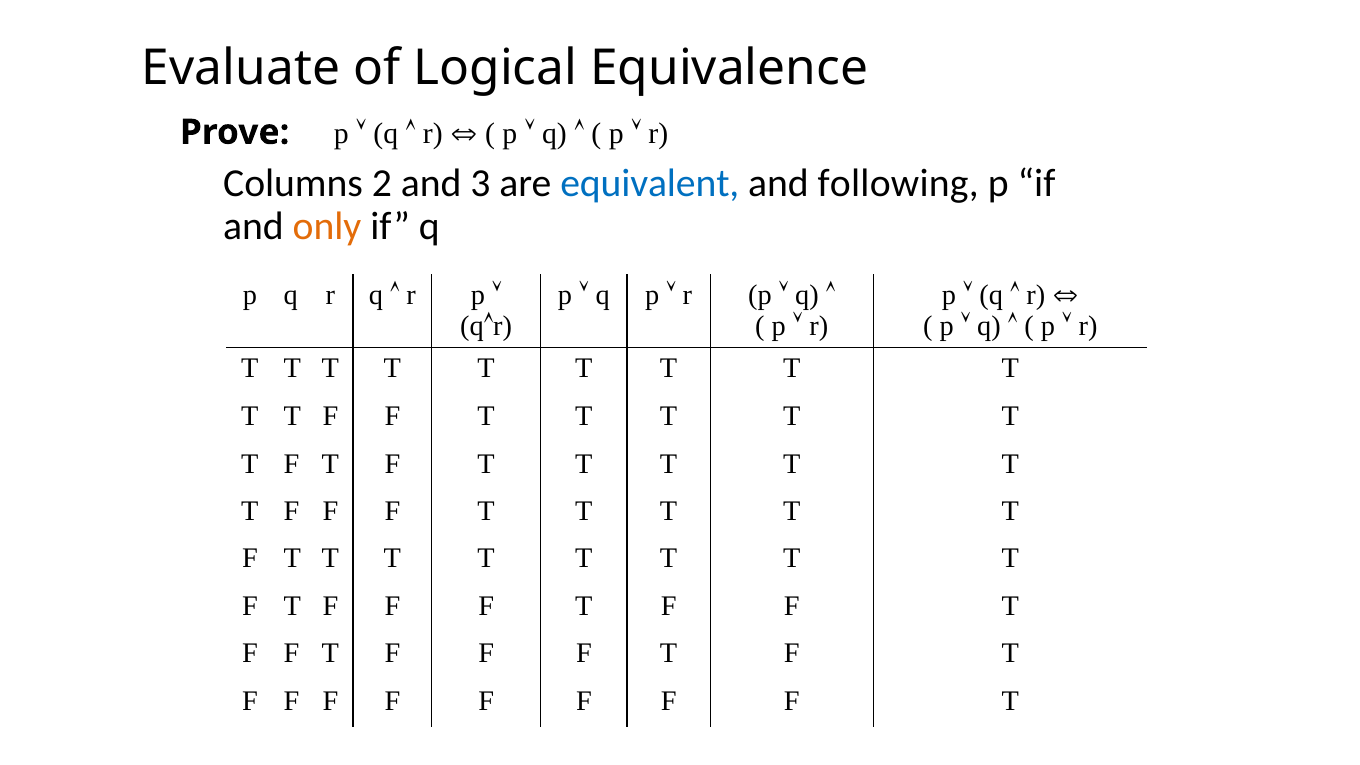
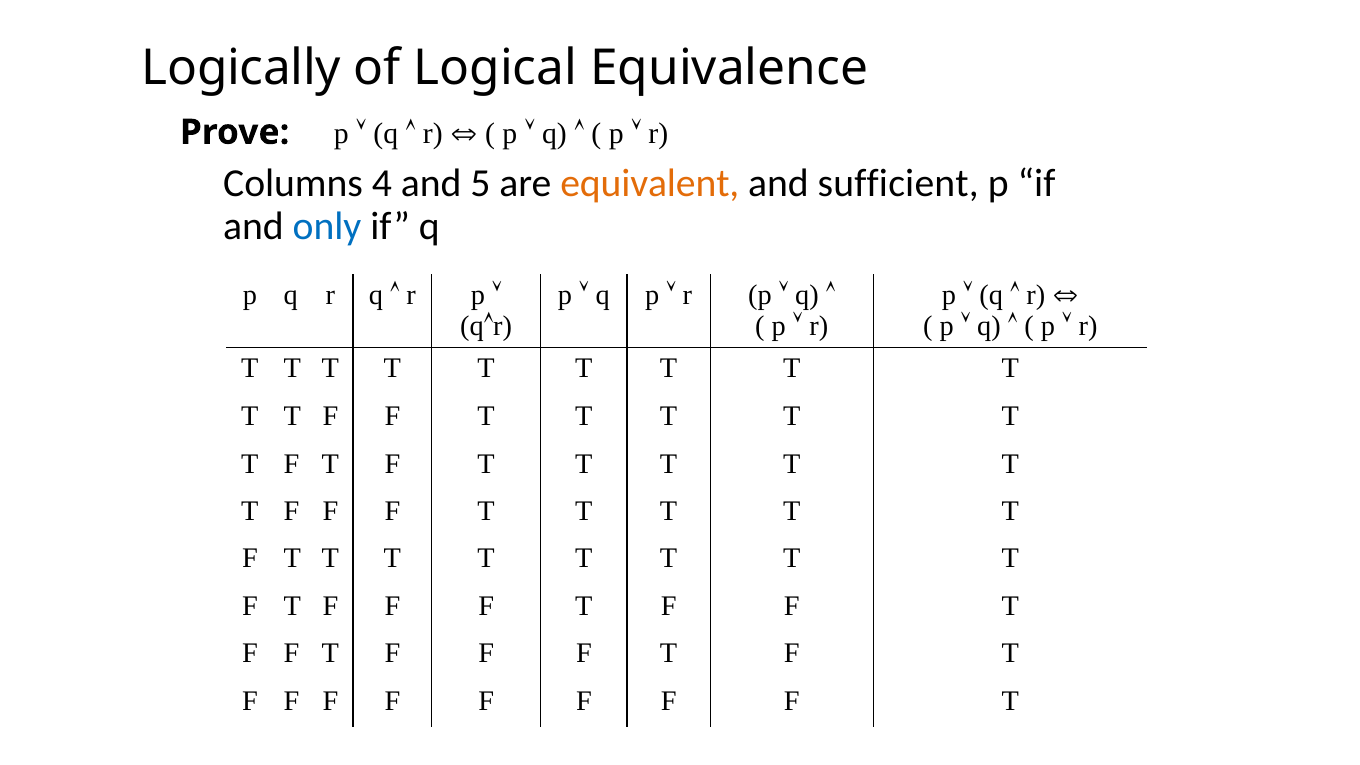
Evaluate: Evaluate -> Logically
2: 2 -> 4
3: 3 -> 5
equivalent colour: blue -> orange
following: following -> sufficient
only colour: orange -> blue
